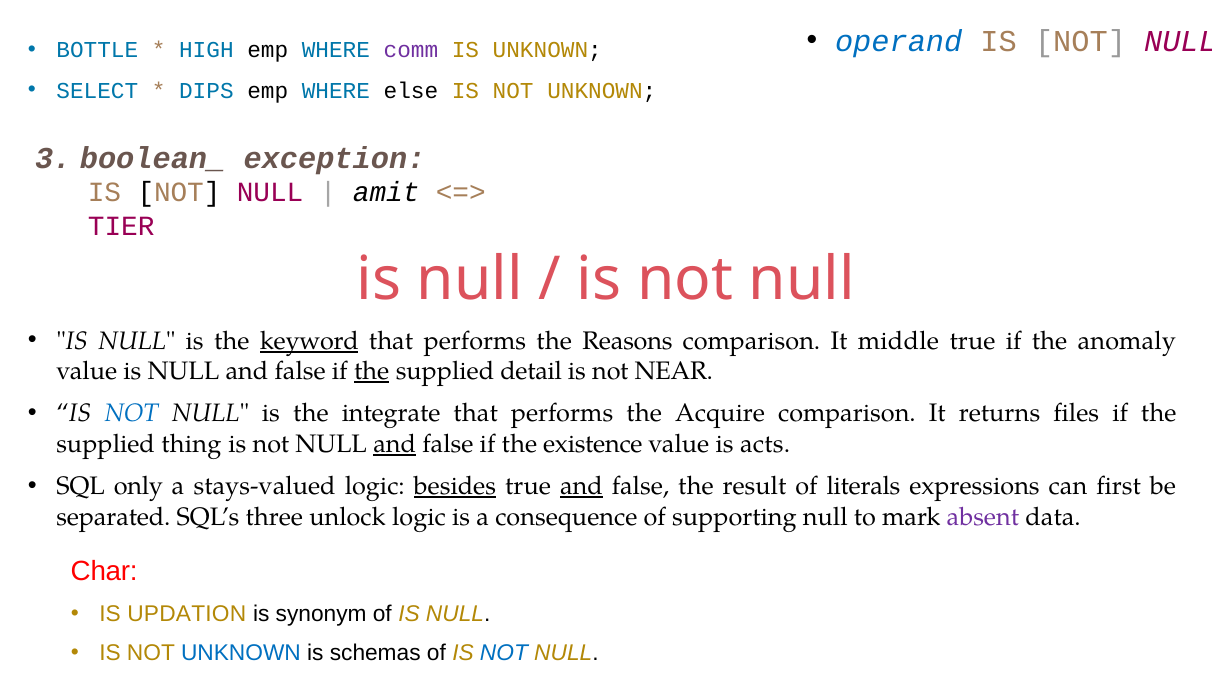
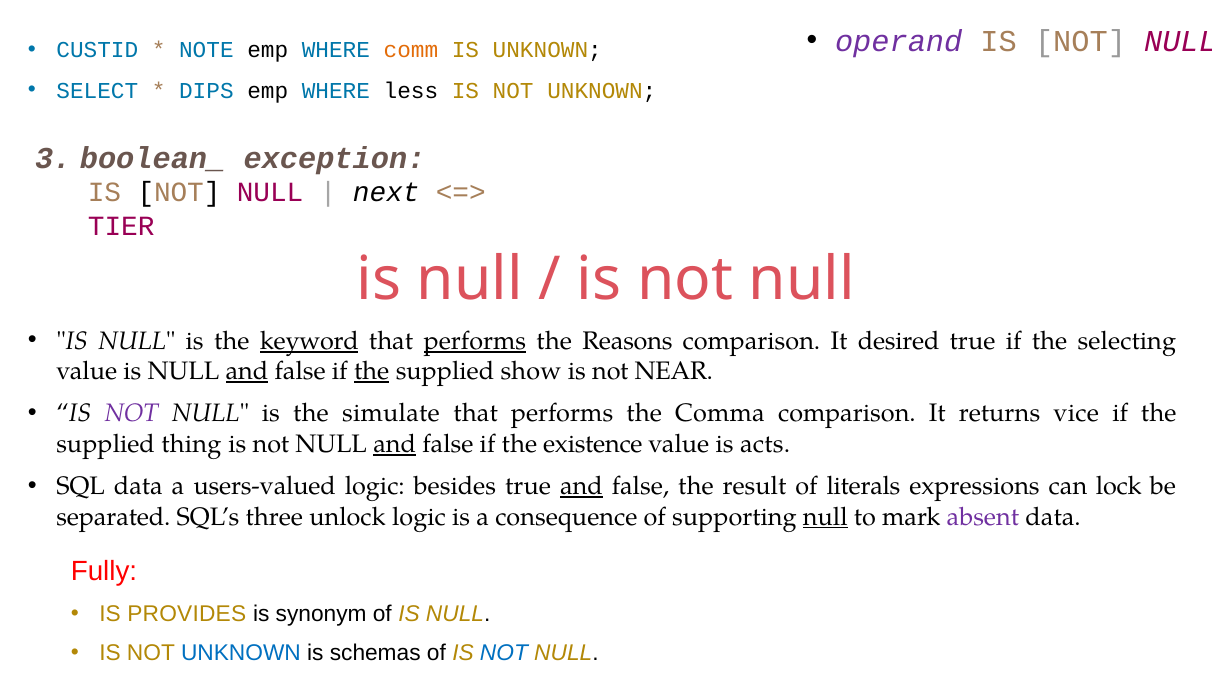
operand colour: blue -> purple
BOTTLE: BOTTLE -> CUSTID
HIGH: HIGH -> NOTE
comm colour: purple -> orange
else: else -> less
amit: amit -> next
performs at (475, 341) underline: none -> present
middle: middle -> desired
anomaly: anomaly -> selecting
and at (247, 371) underline: none -> present
detail: detail -> show
NOT at (132, 413) colour: blue -> purple
integrate: integrate -> simulate
Acquire: Acquire -> Comma
files: files -> vice
SQL only: only -> data
stays-valued: stays-valued -> users-valued
besides underline: present -> none
first: first -> lock
null at (825, 517) underline: none -> present
Char: Char -> Fully
UPDATION: UPDATION -> PROVIDES
